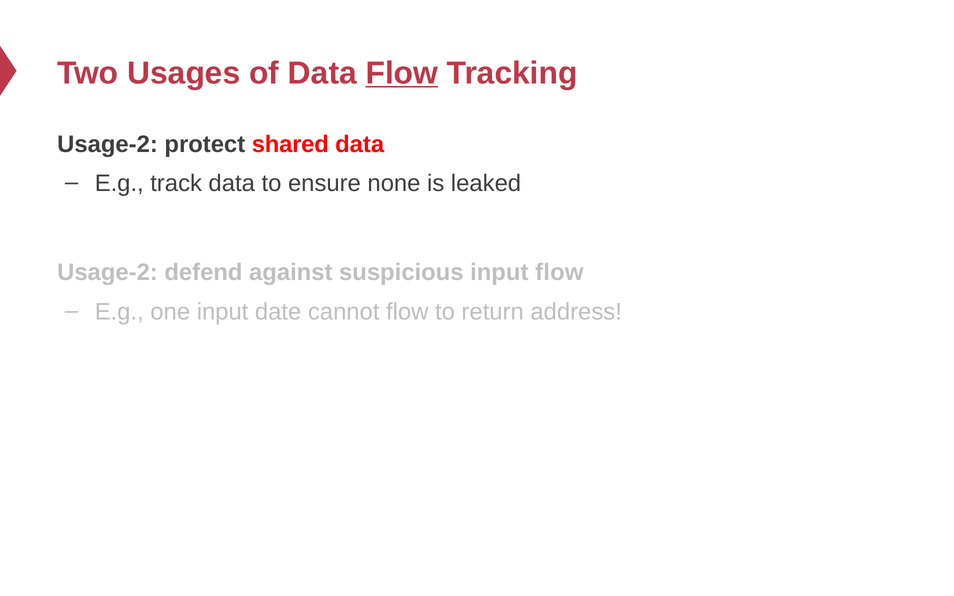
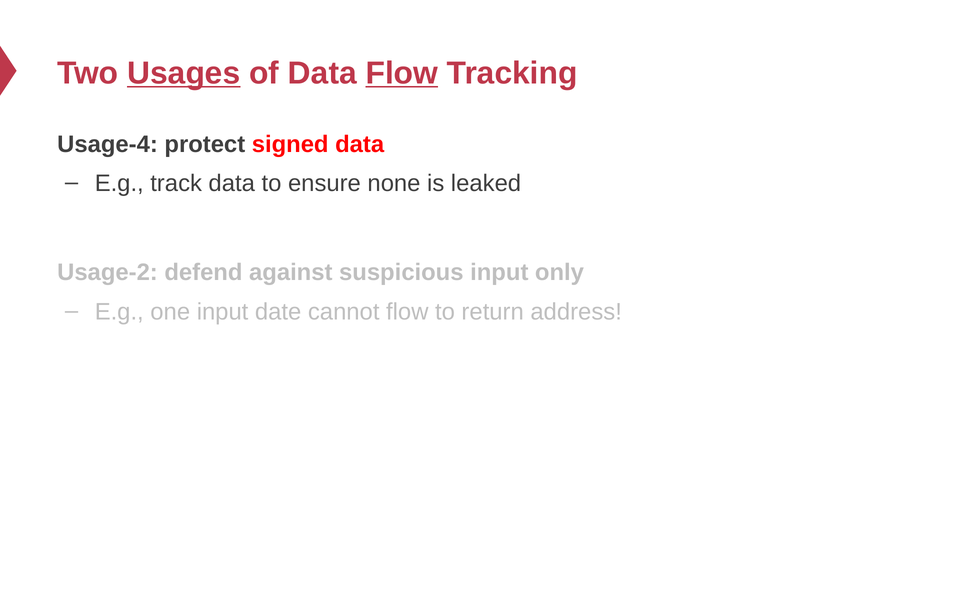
Usages underline: none -> present
Usage-2 at (108, 144): Usage-2 -> Usage-4
shared: shared -> signed
input flow: flow -> only
